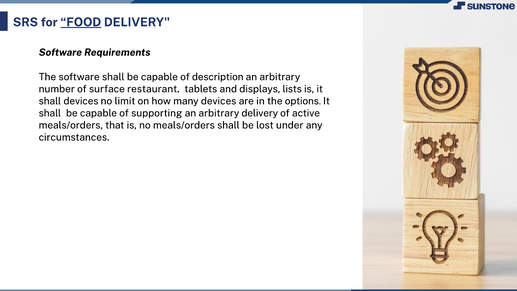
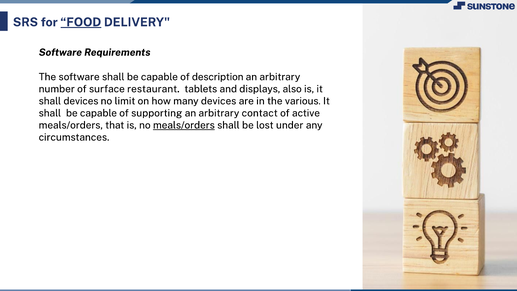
lists: lists -> also
options: options -> various
arbitrary delivery: delivery -> contact
meals/orders at (184, 125) underline: none -> present
